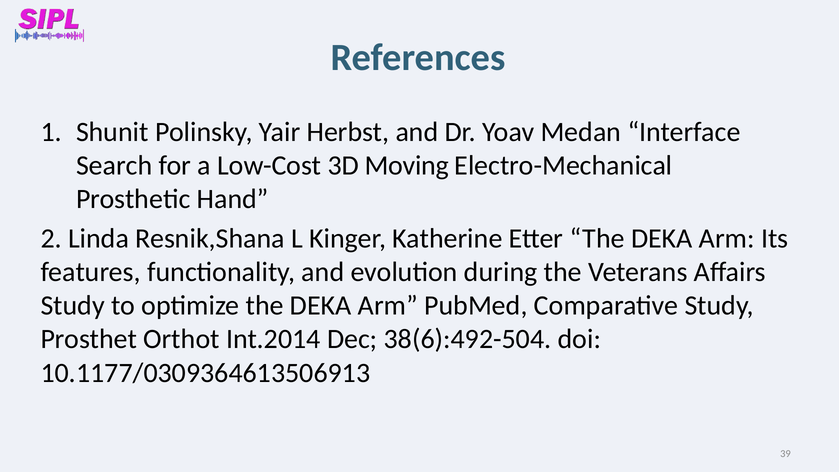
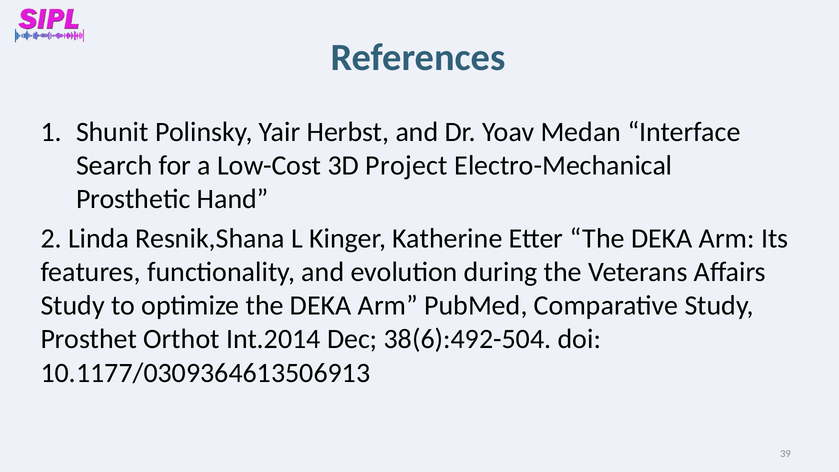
Moving: Moving -> Project
